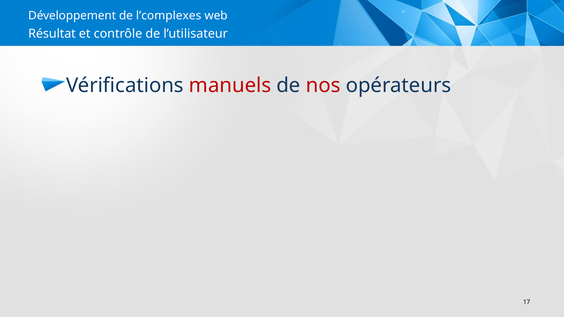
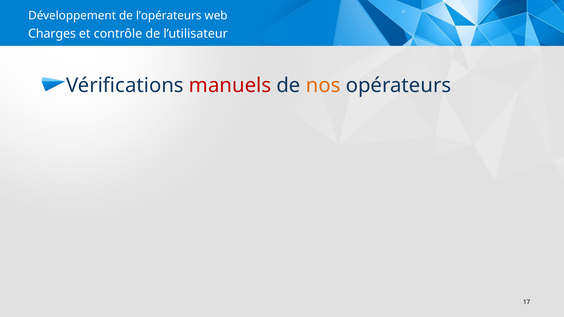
l’complexes: l’complexes -> l’opérateurs
Résultat: Résultat -> Charges
nos colour: red -> orange
